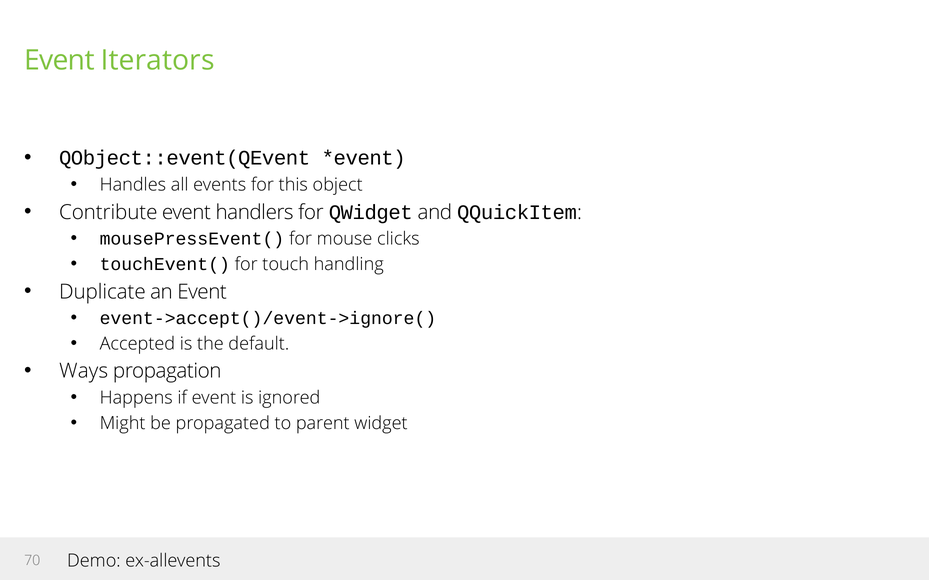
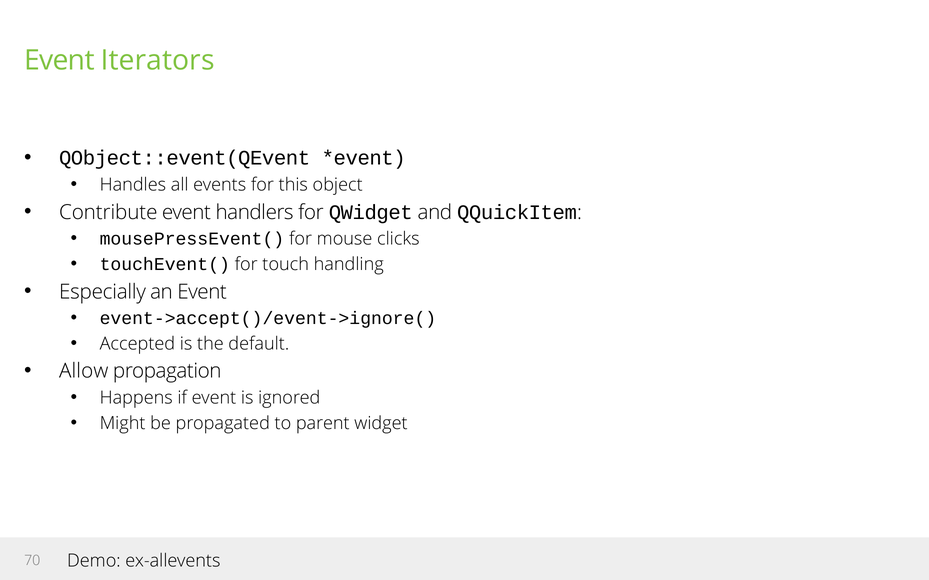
Duplicate: Duplicate -> Especially
Ways: Ways -> Allow
